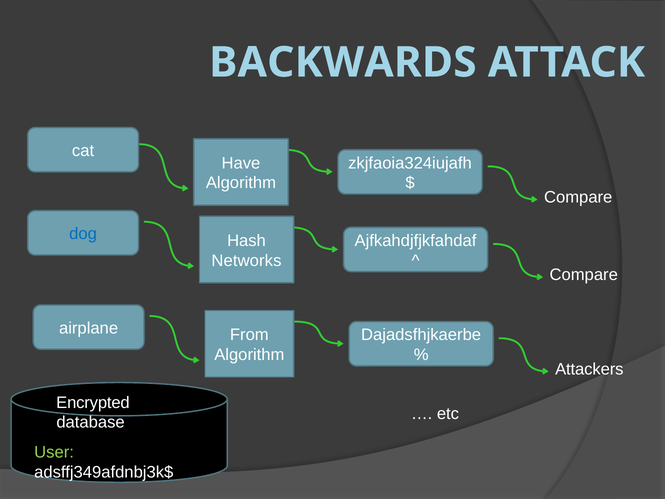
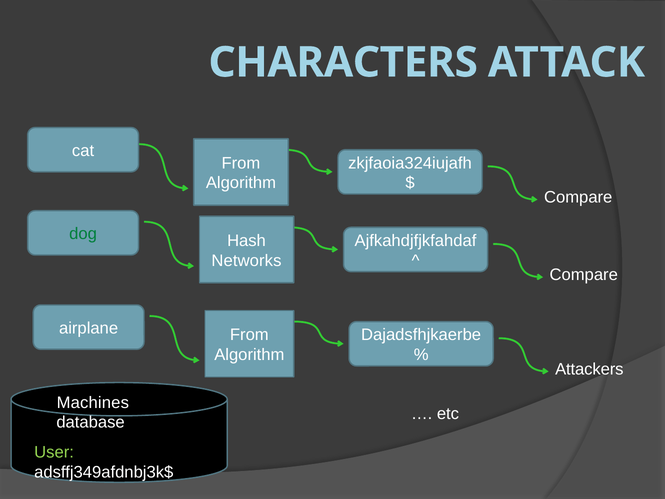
BACKWARDS: BACKWARDS -> CHARACTERS
Have at (241, 163): Have -> From
dog colour: blue -> green
Encrypted: Encrypted -> Machines
